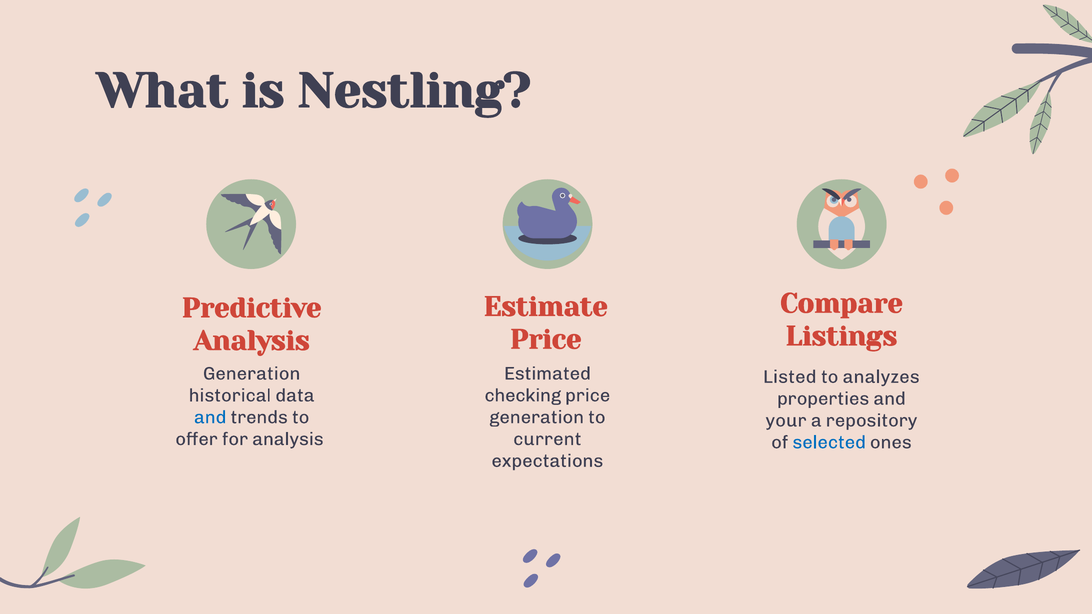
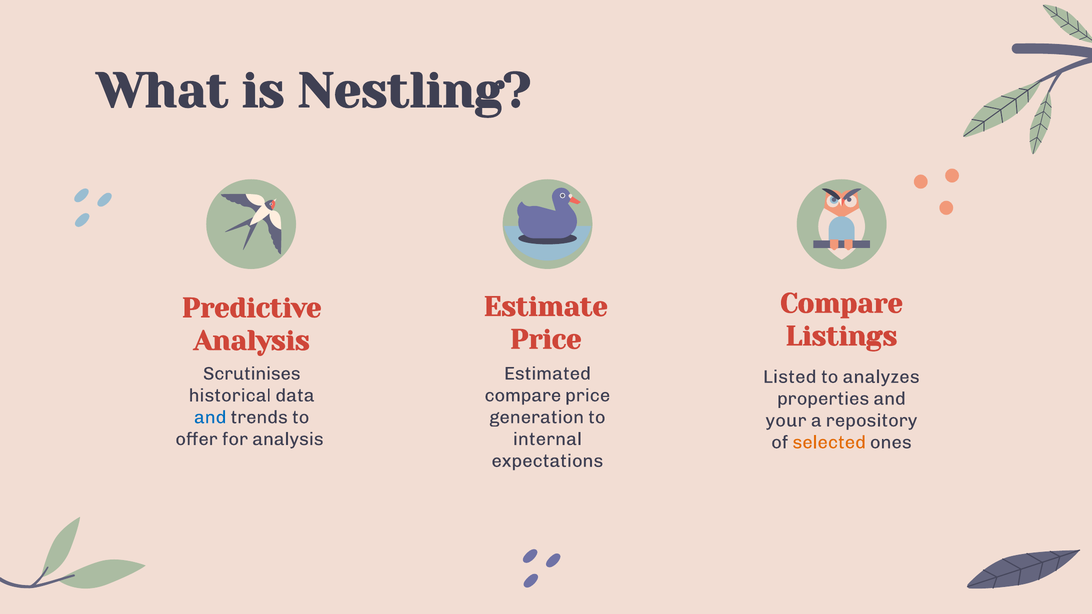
Generation at (252, 374): Generation -> Scrutinises
checking at (523, 396): checking -> compare
current: current -> internal
selected colour: blue -> orange
